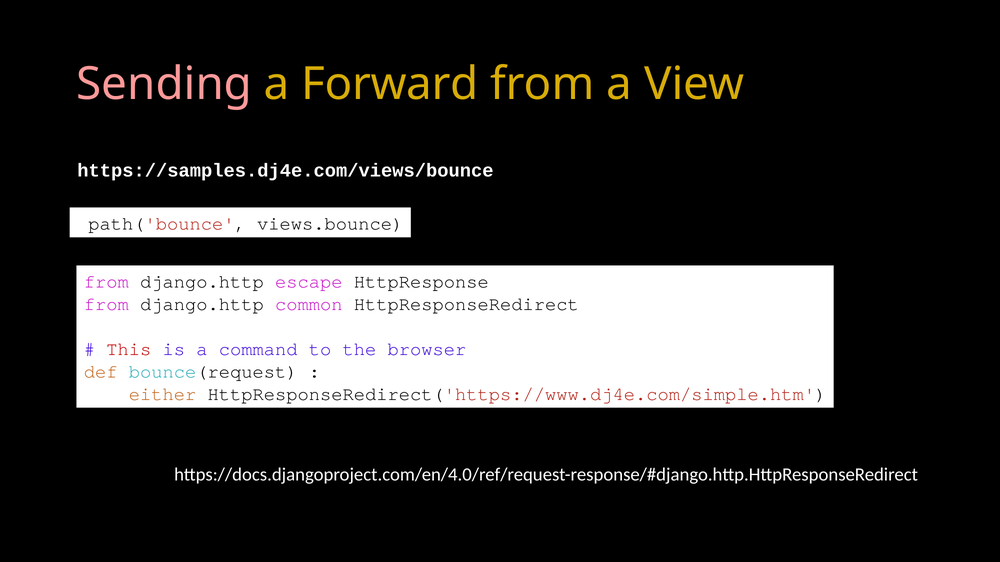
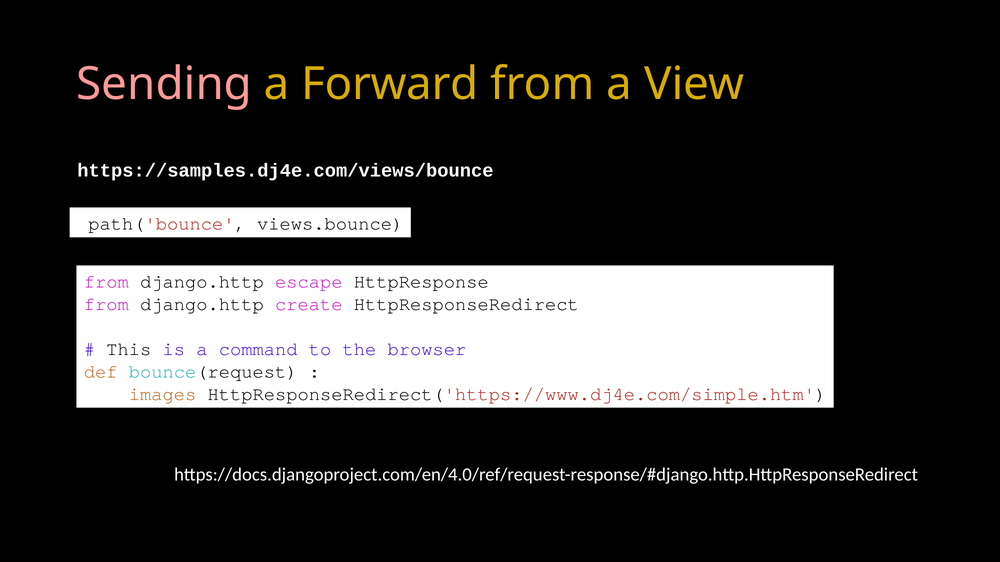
common: common -> create
This colour: red -> black
either: either -> images
